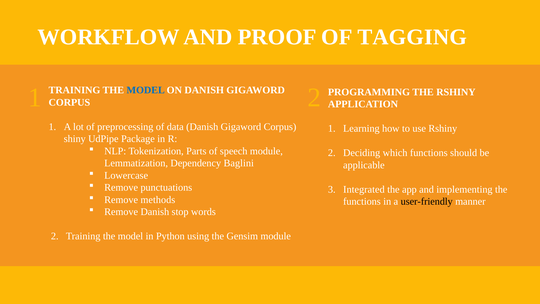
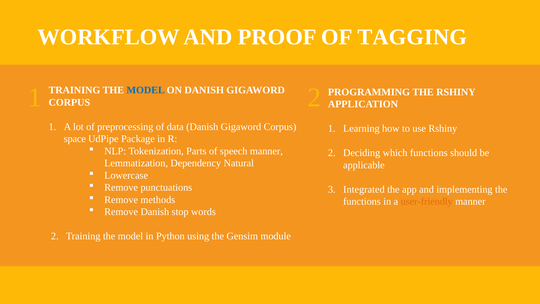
shiny: shiny -> space
speech module: module -> manner
Baglini: Baglini -> Natural
user-friendly colour: black -> orange
